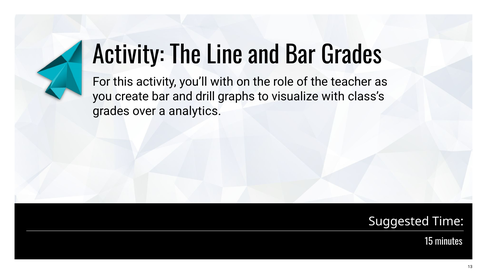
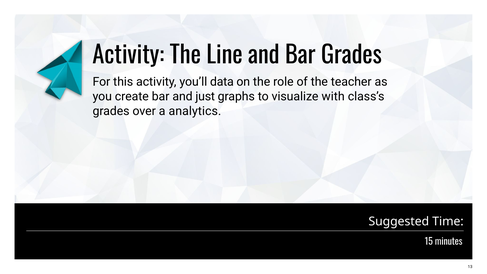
you’ll with: with -> data
drill: drill -> just
